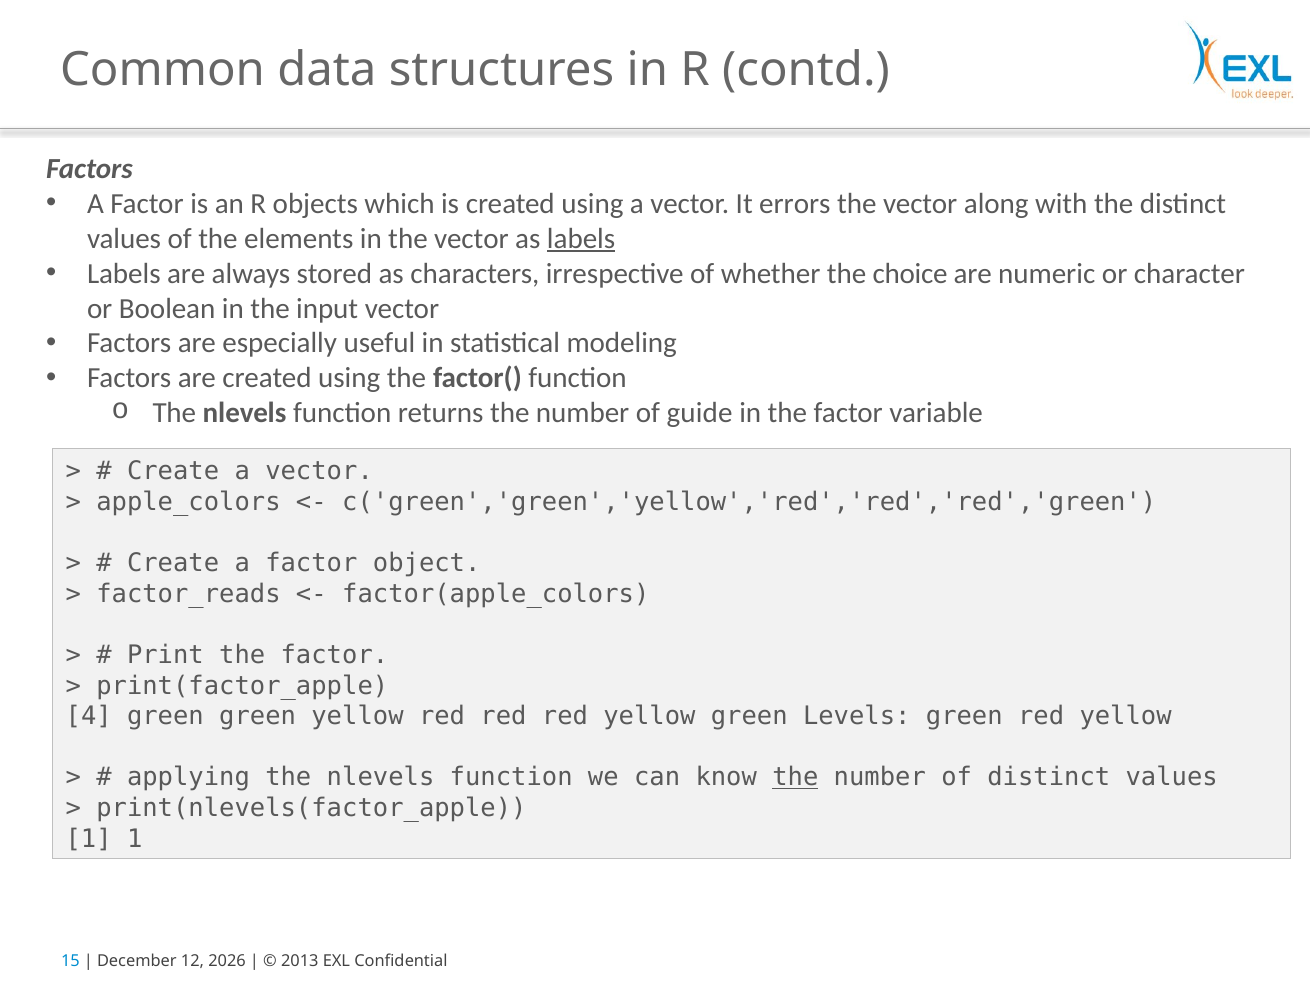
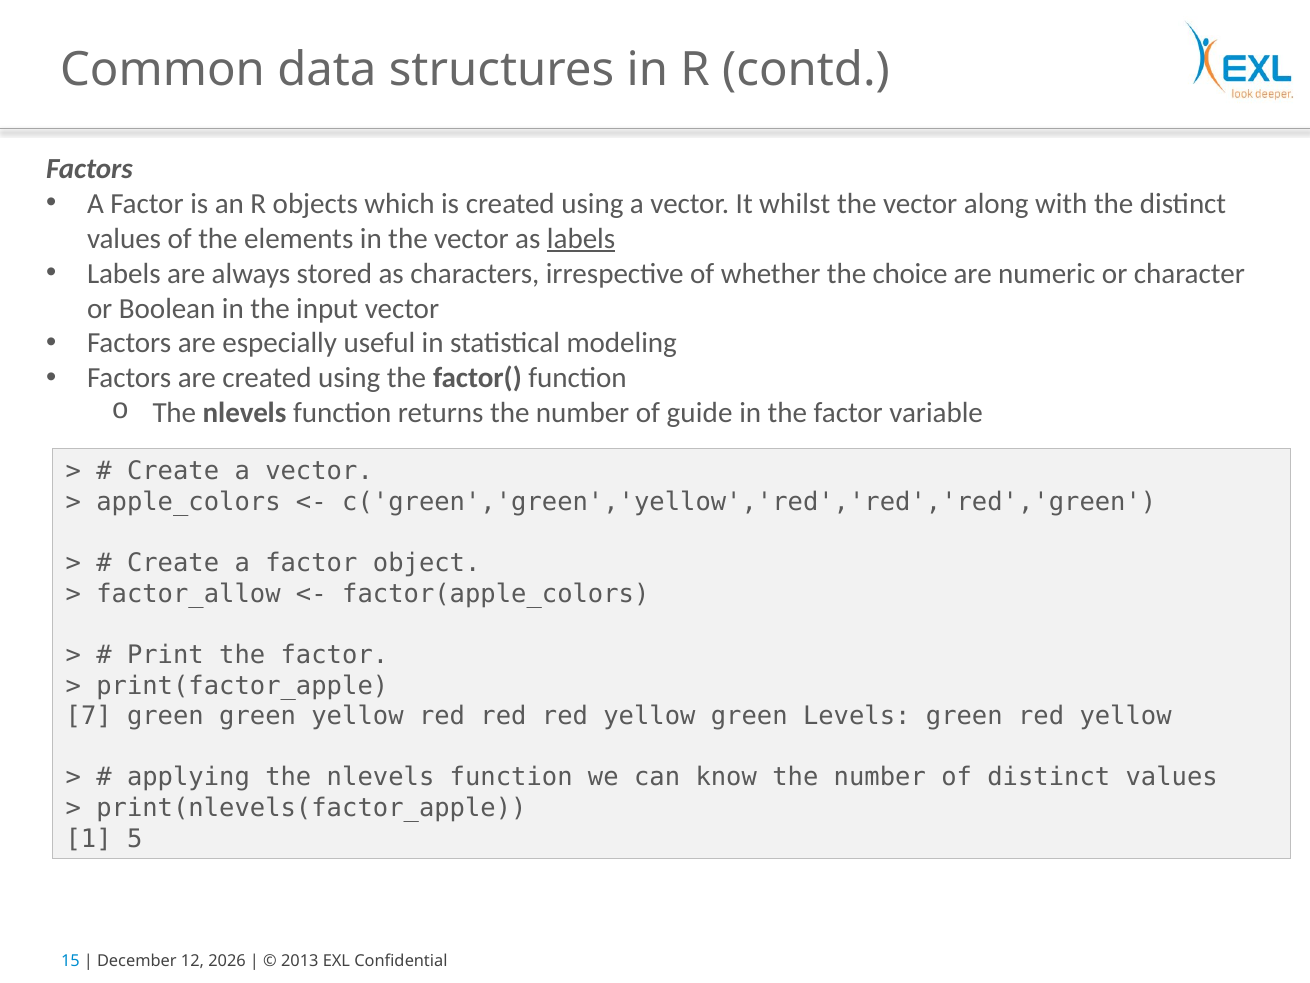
errors: errors -> whilst
factor_reads: factor_reads -> factor_allow
4: 4 -> 7
the at (795, 777) underline: present -> none
1 1: 1 -> 5
